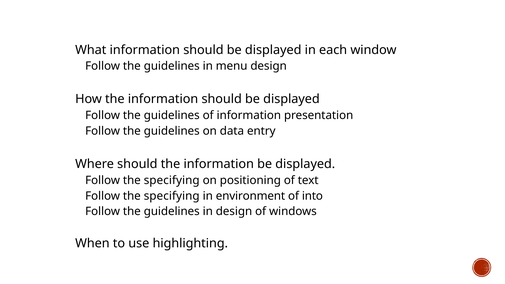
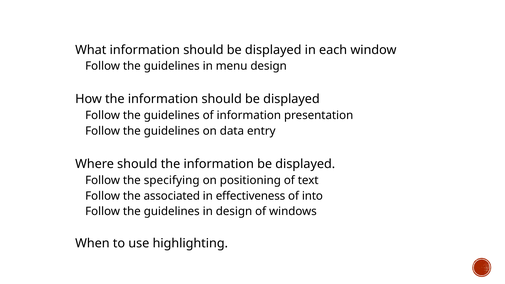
specifying at (172, 196): specifying -> associated
environment: environment -> effectiveness
